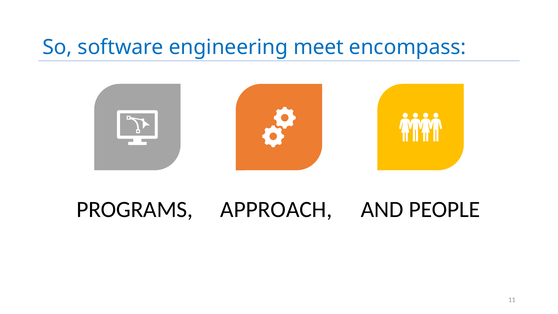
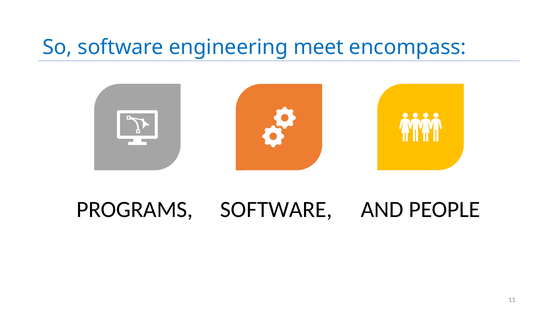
APPROACH at (276, 210): APPROACH -> SOFTWARE
